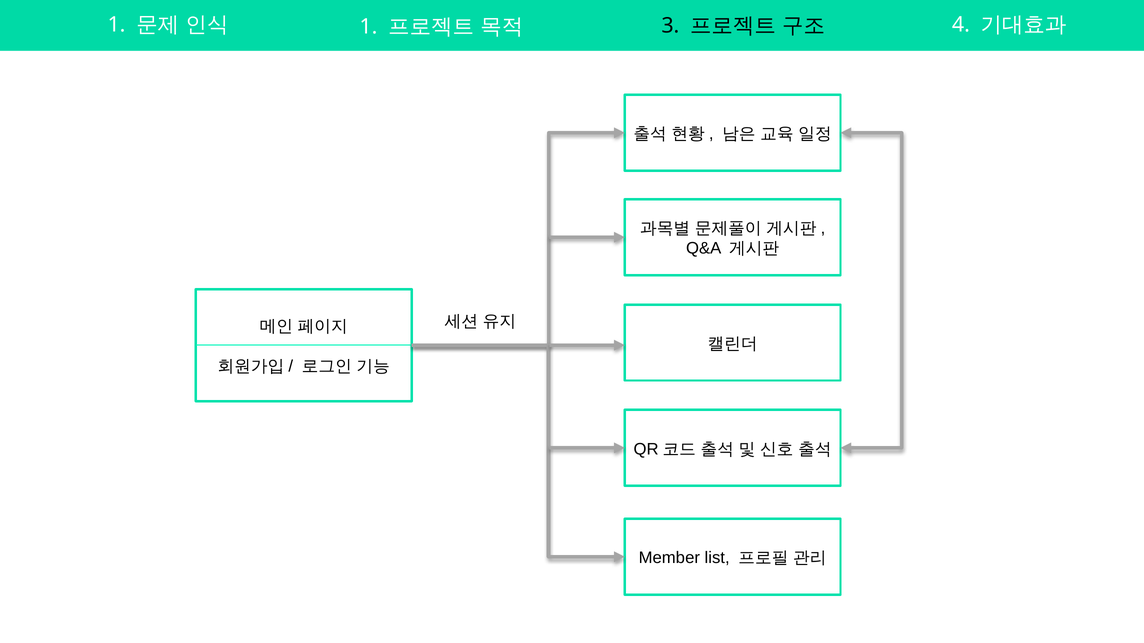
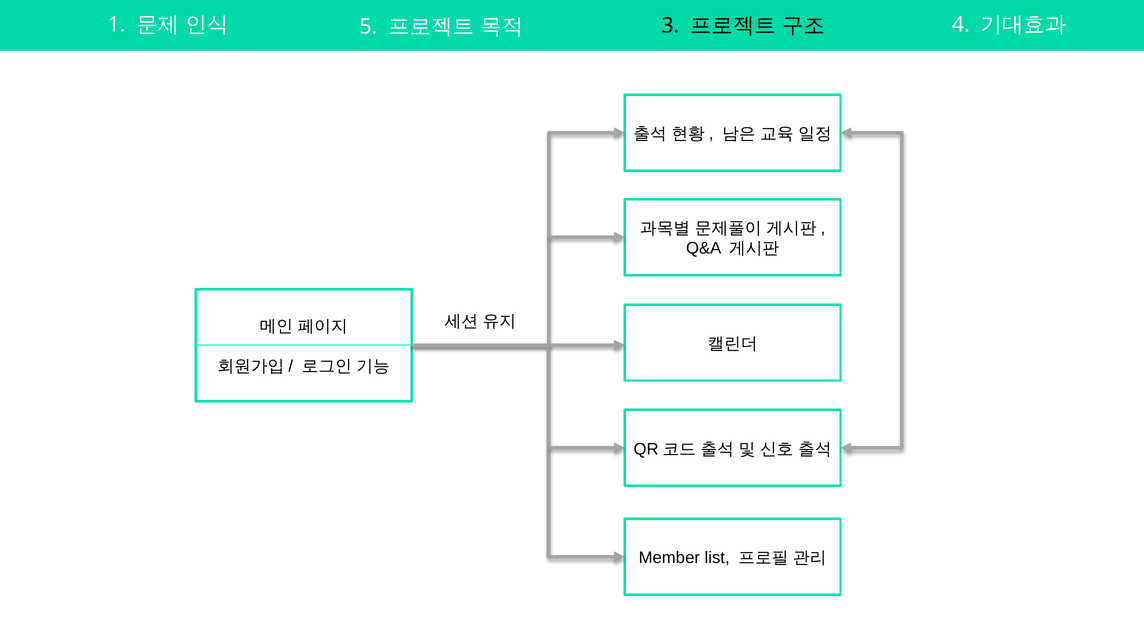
1 at (368, 27): 1 -> 5
